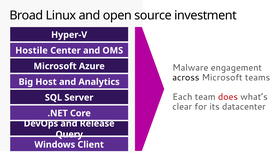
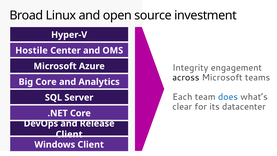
Malware: Malware -> Integrity
Big Host: Host -> Core
does colour: red -> blue
Query at (69, 134): Query -> Client
